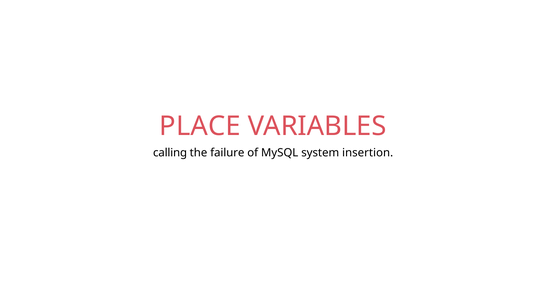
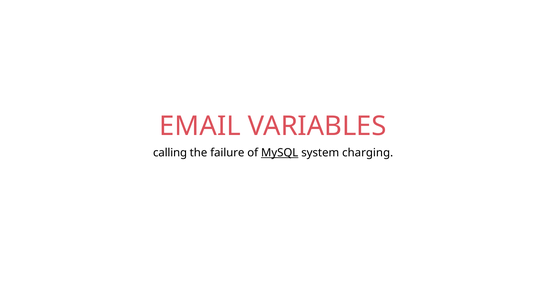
PLACE: PLACE -> EMAIL
MySQL underline: none -> present
insertion: insertion -> charging
